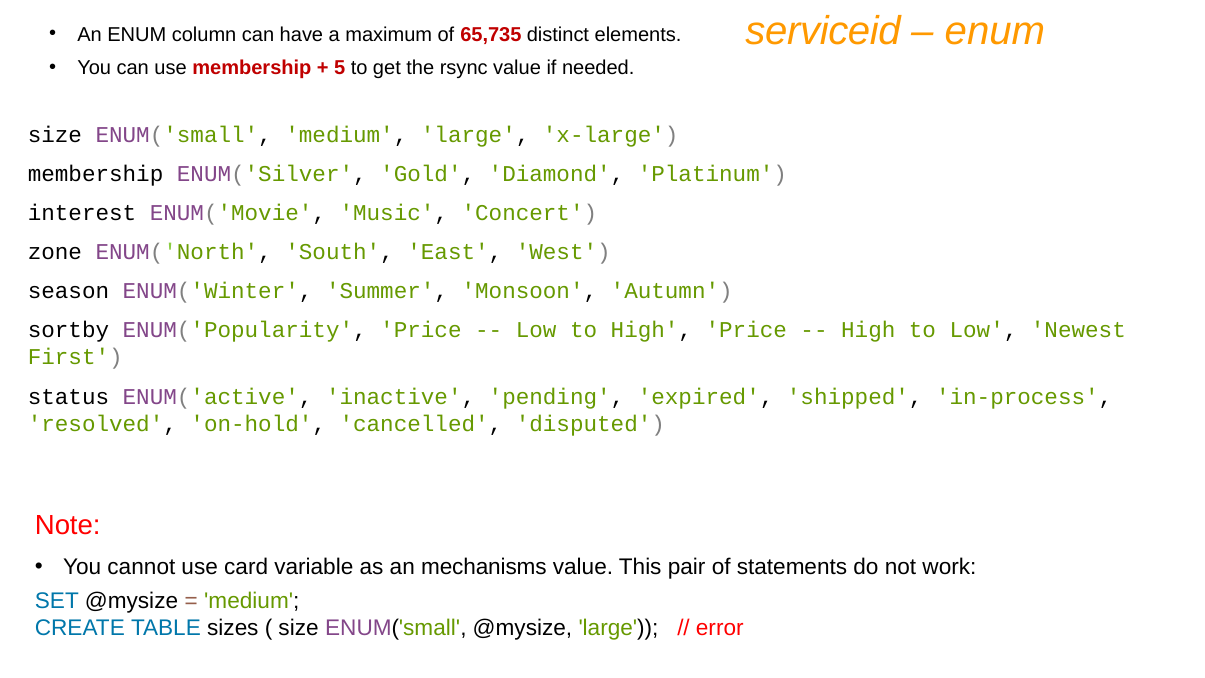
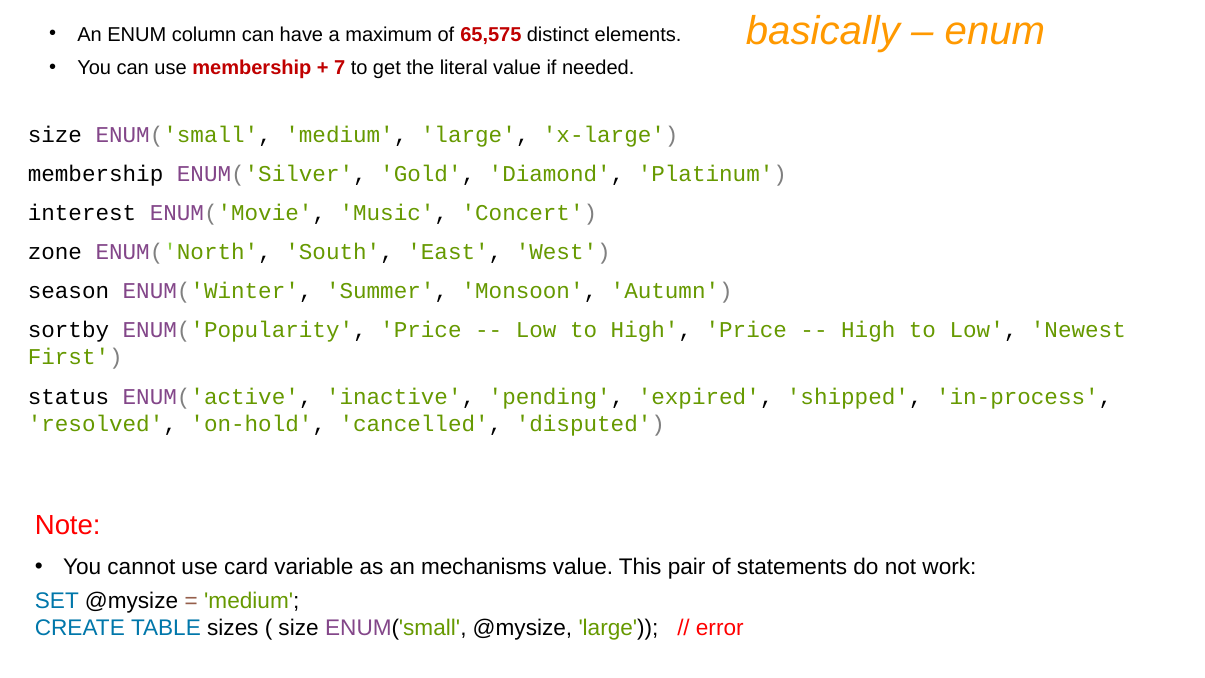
serviceid: serviceid -> basically
65,735: 65,735 -> 65,575
5: 5 -> 7
rsync: rsync -> literal
